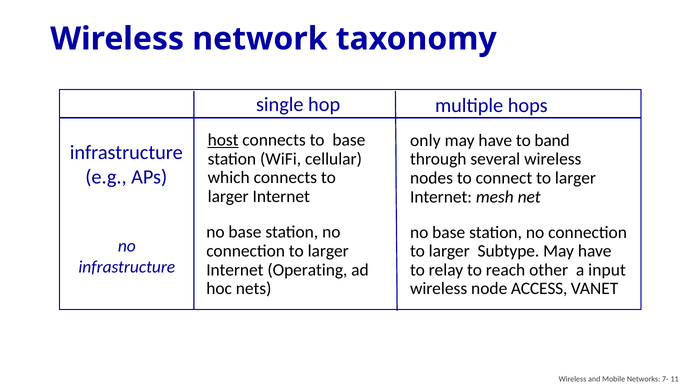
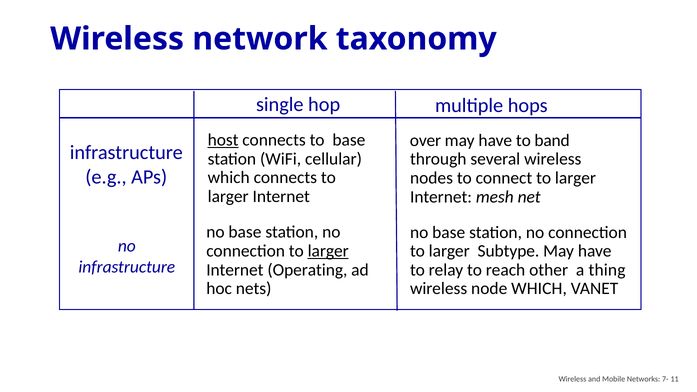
only: only -> over
larger at (328, 251) underline: none -> present
input: input -> thing
node ACCESS: ACCESS -> WHICH
